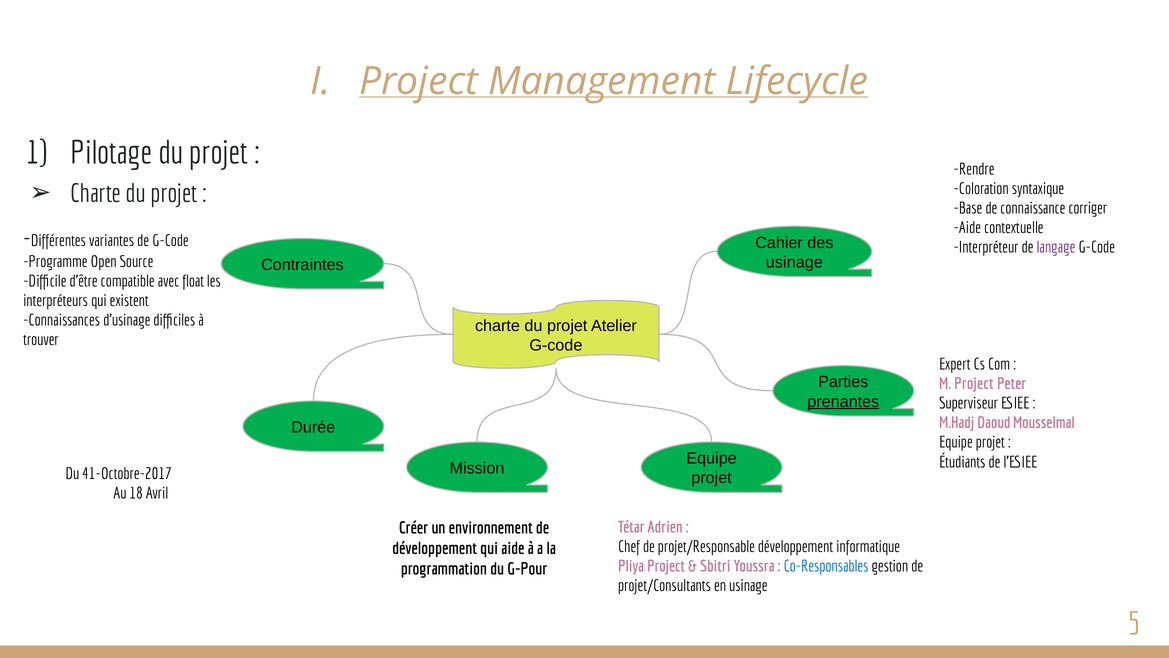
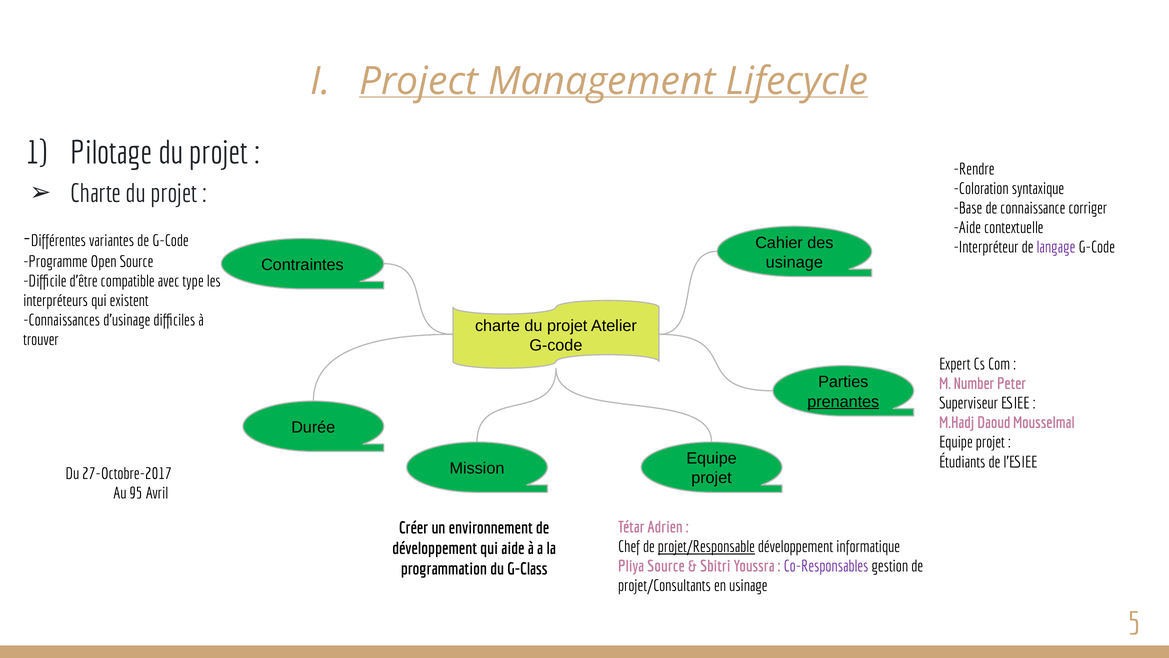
float: float -> type
M Project: Project -> Number
41-Octobre-2017: 41-Octobre-2017 -> 27-Octobre-2017
18: 18 -> 95
projet/Responsable underline: none -> present
Pliya Project: Project -> Source
Co-Responsables colour: blue -> purple
G-Pour: G-Pour -> G-Class
